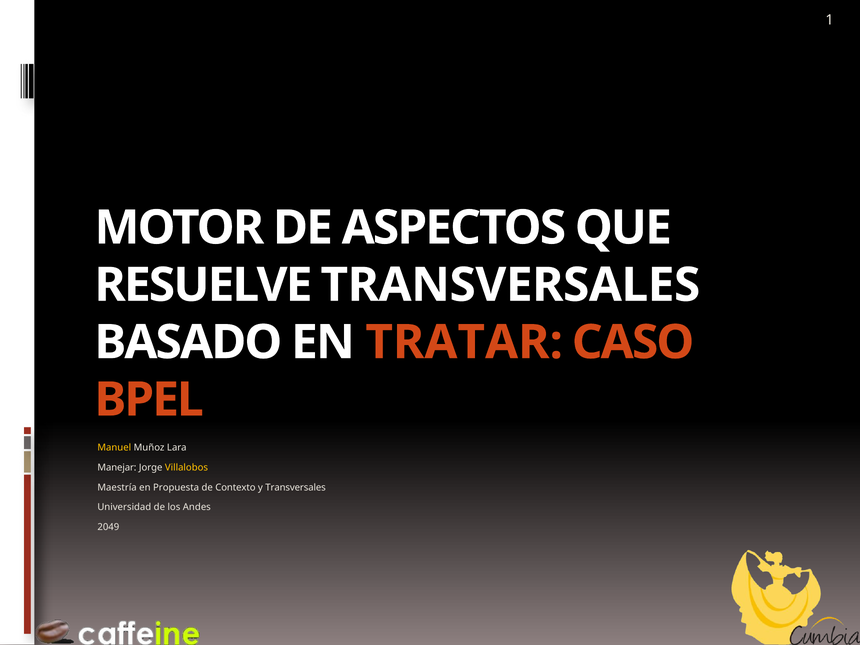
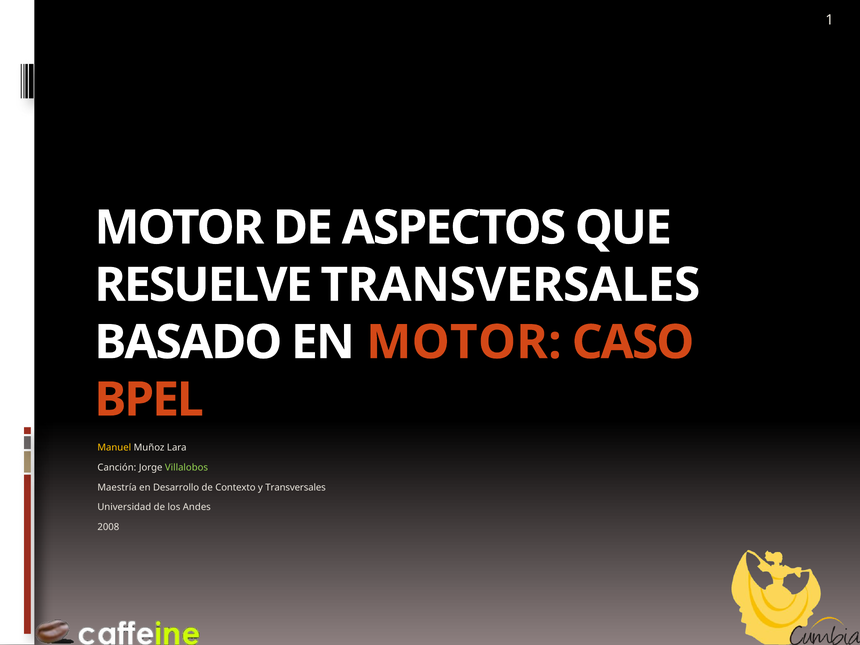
EN TRATAR: TRATAR -> MOTOR
Manejar: Manejar -> Canción
Villalobos colour: yellow -> light green
Propuesta: Propuesta -> Desarrollo
2049: 2049 -> 2008
